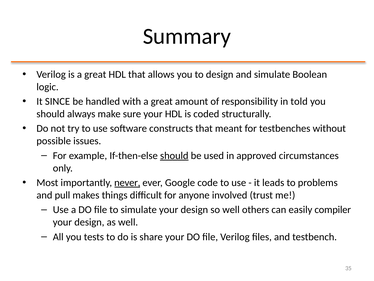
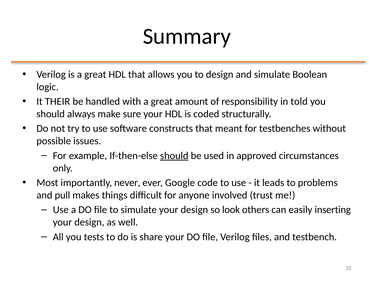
SINCE: SINCE -> THEIR
never underline: present -> none
so well: well -> look
compiler: compiler -> inserting
